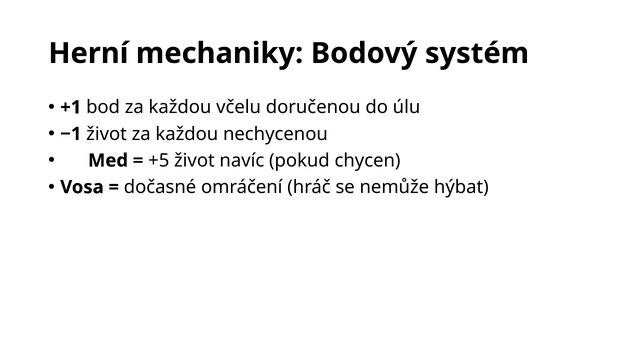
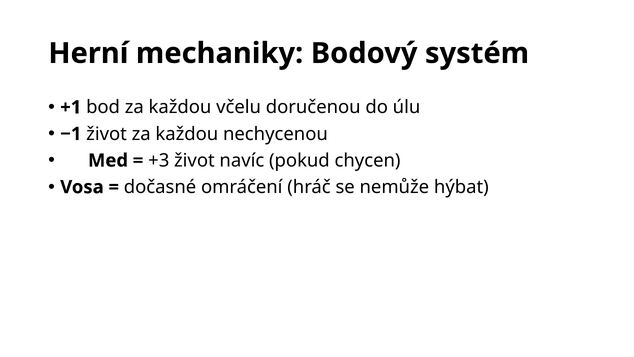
+5: +5 -> +3
